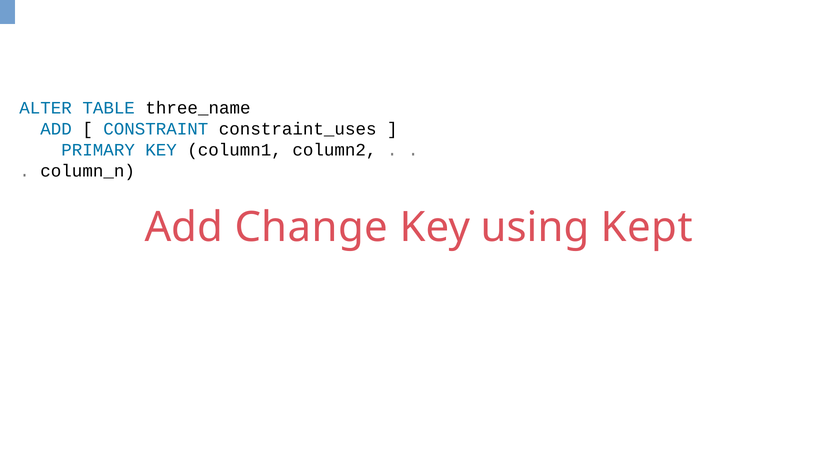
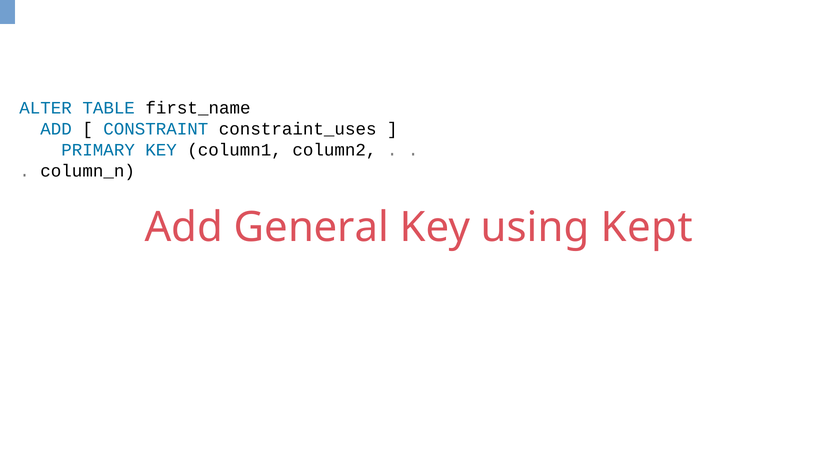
three_name: three_name -> first_name
Change: Change -> General
